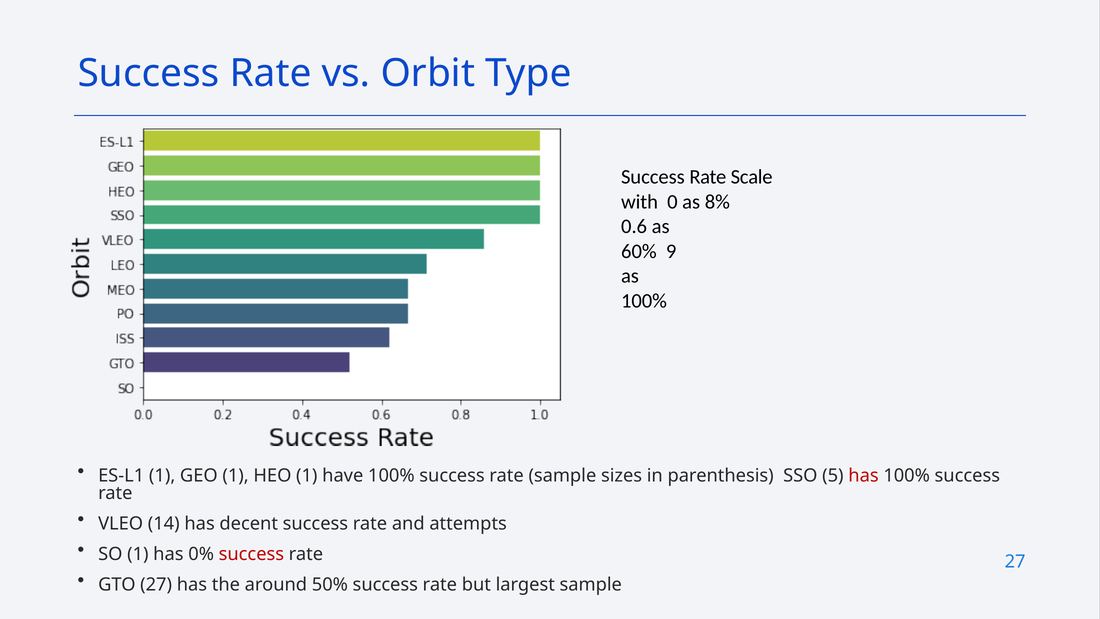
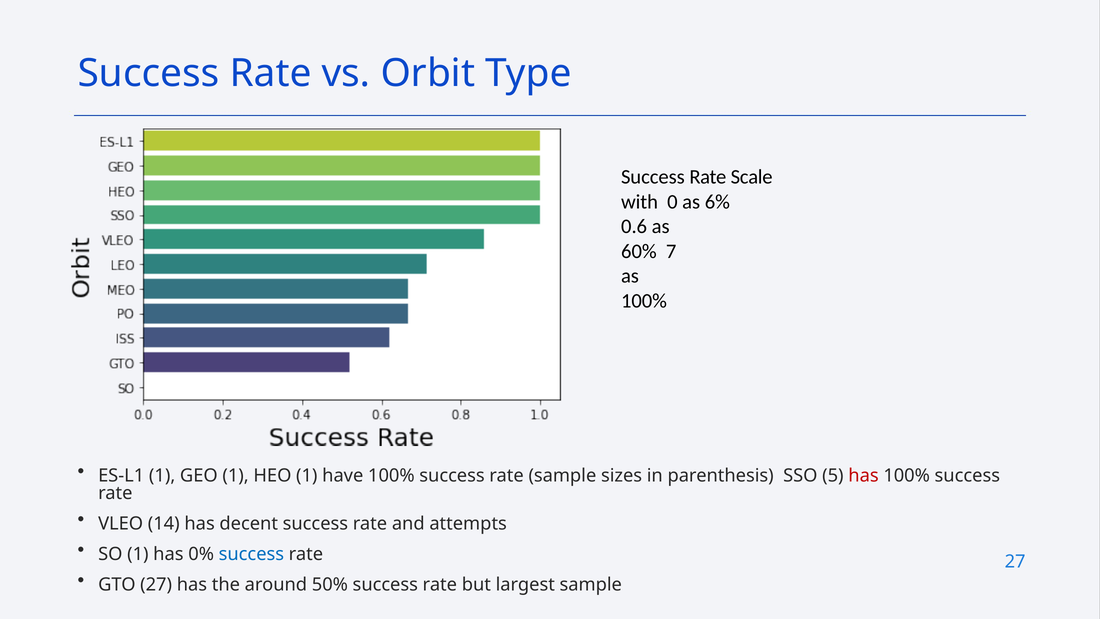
8%: 8% -> 6%
9: 9 -> 7
success at (251, 554) colour: red -> blue
